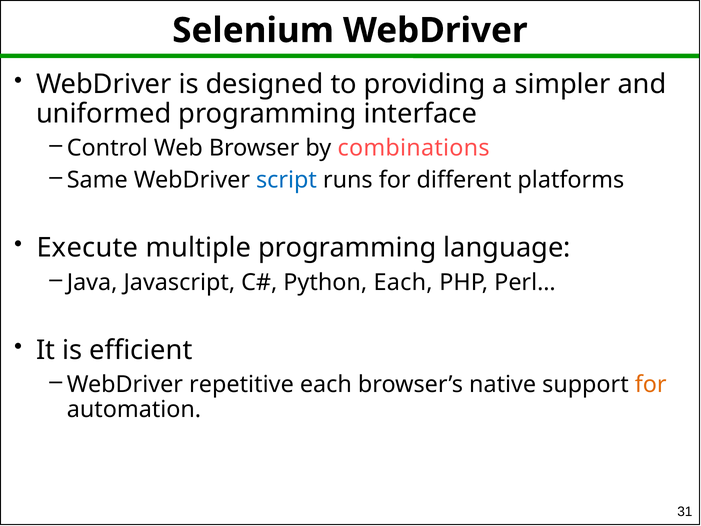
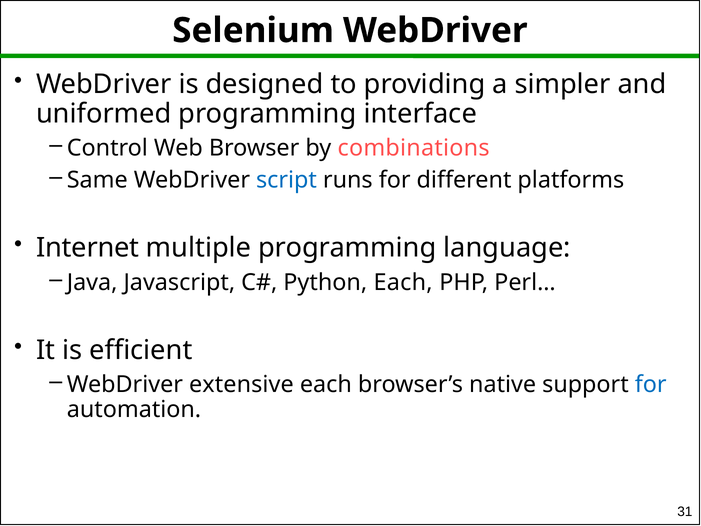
Execute: Execute -> Internet
repetitive: repetitive -> extensive
for at (651, 384) colour: orange -> blue
